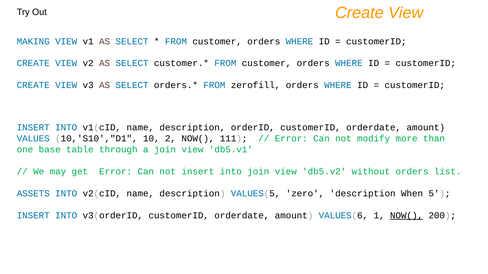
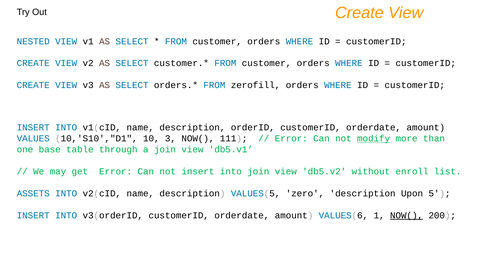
MAKING: MAKING -> NESTED
2: 2 -> 3
modify underline: none -> present
without orders: orders -> enroll
When: When -> Upon
